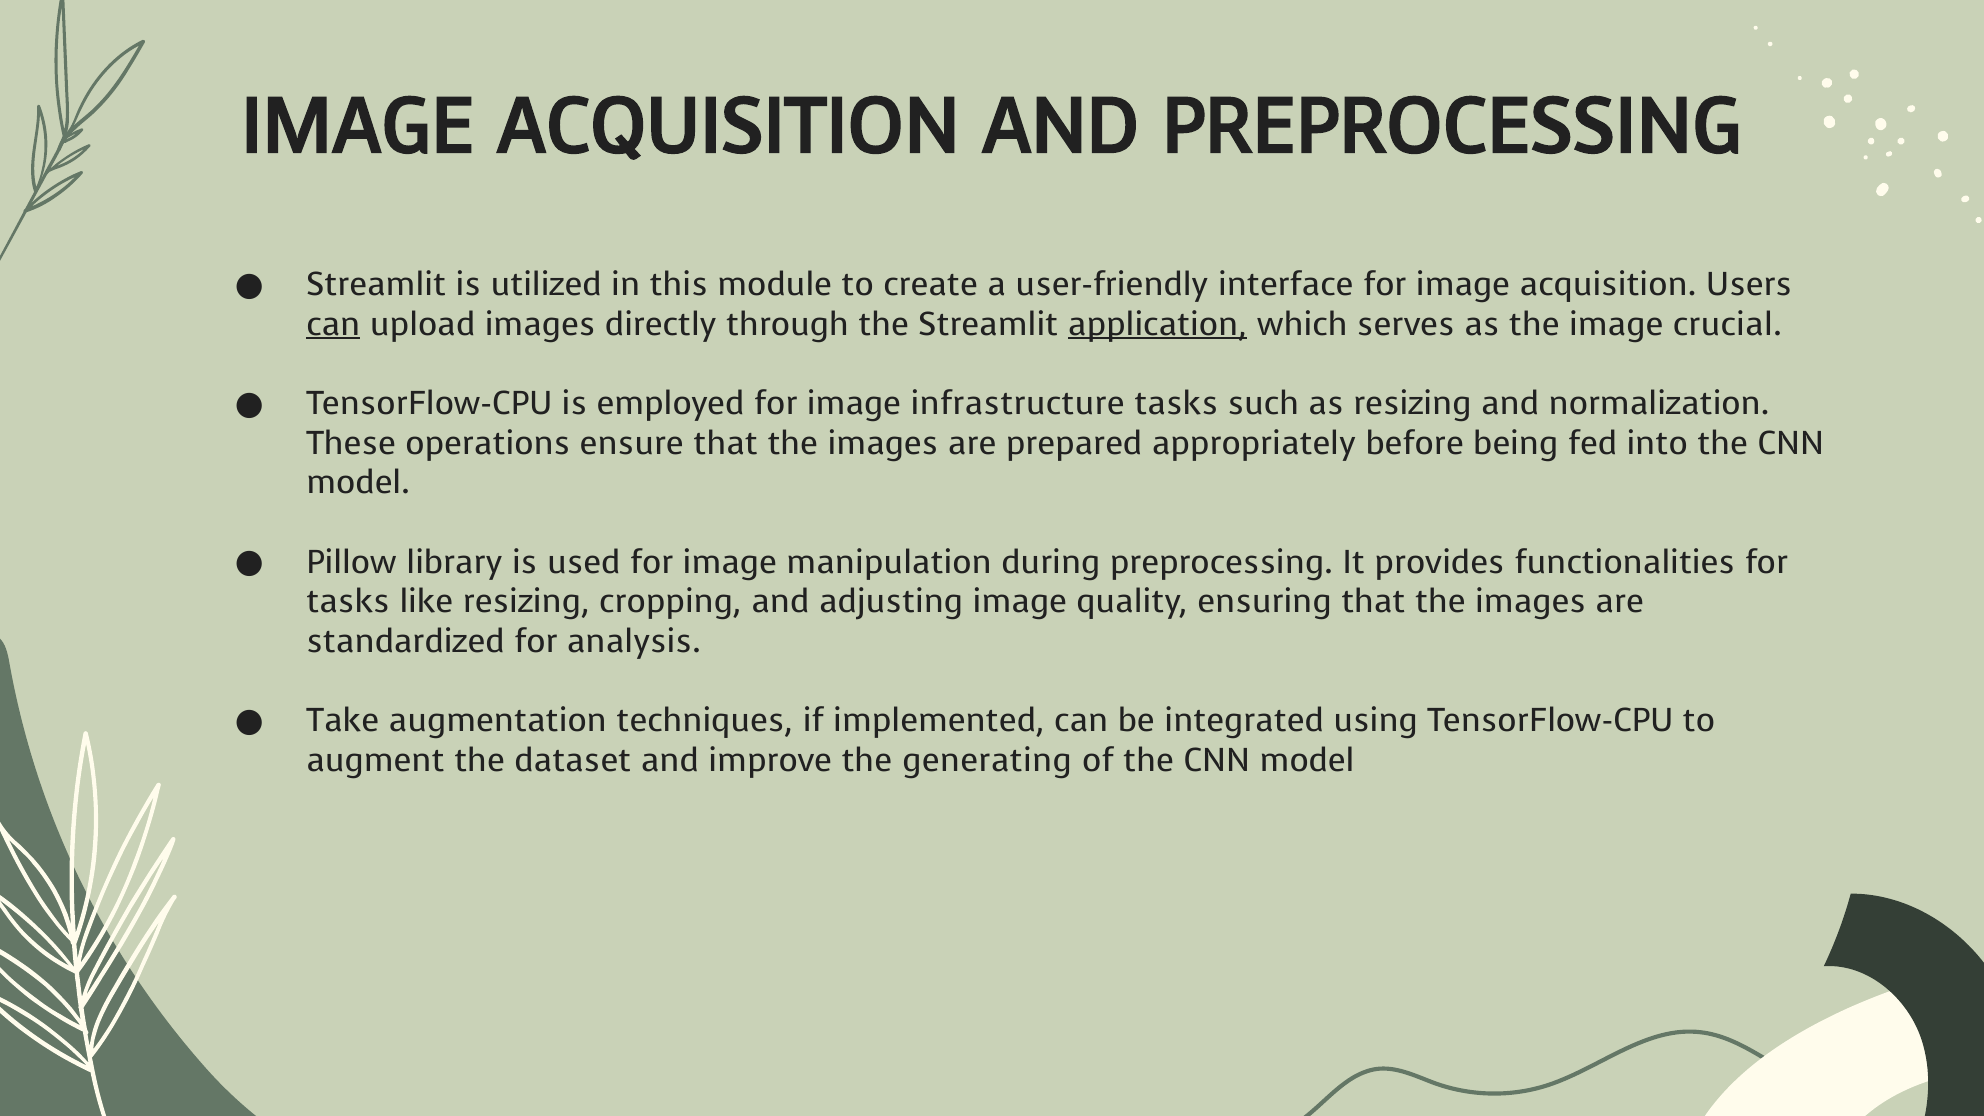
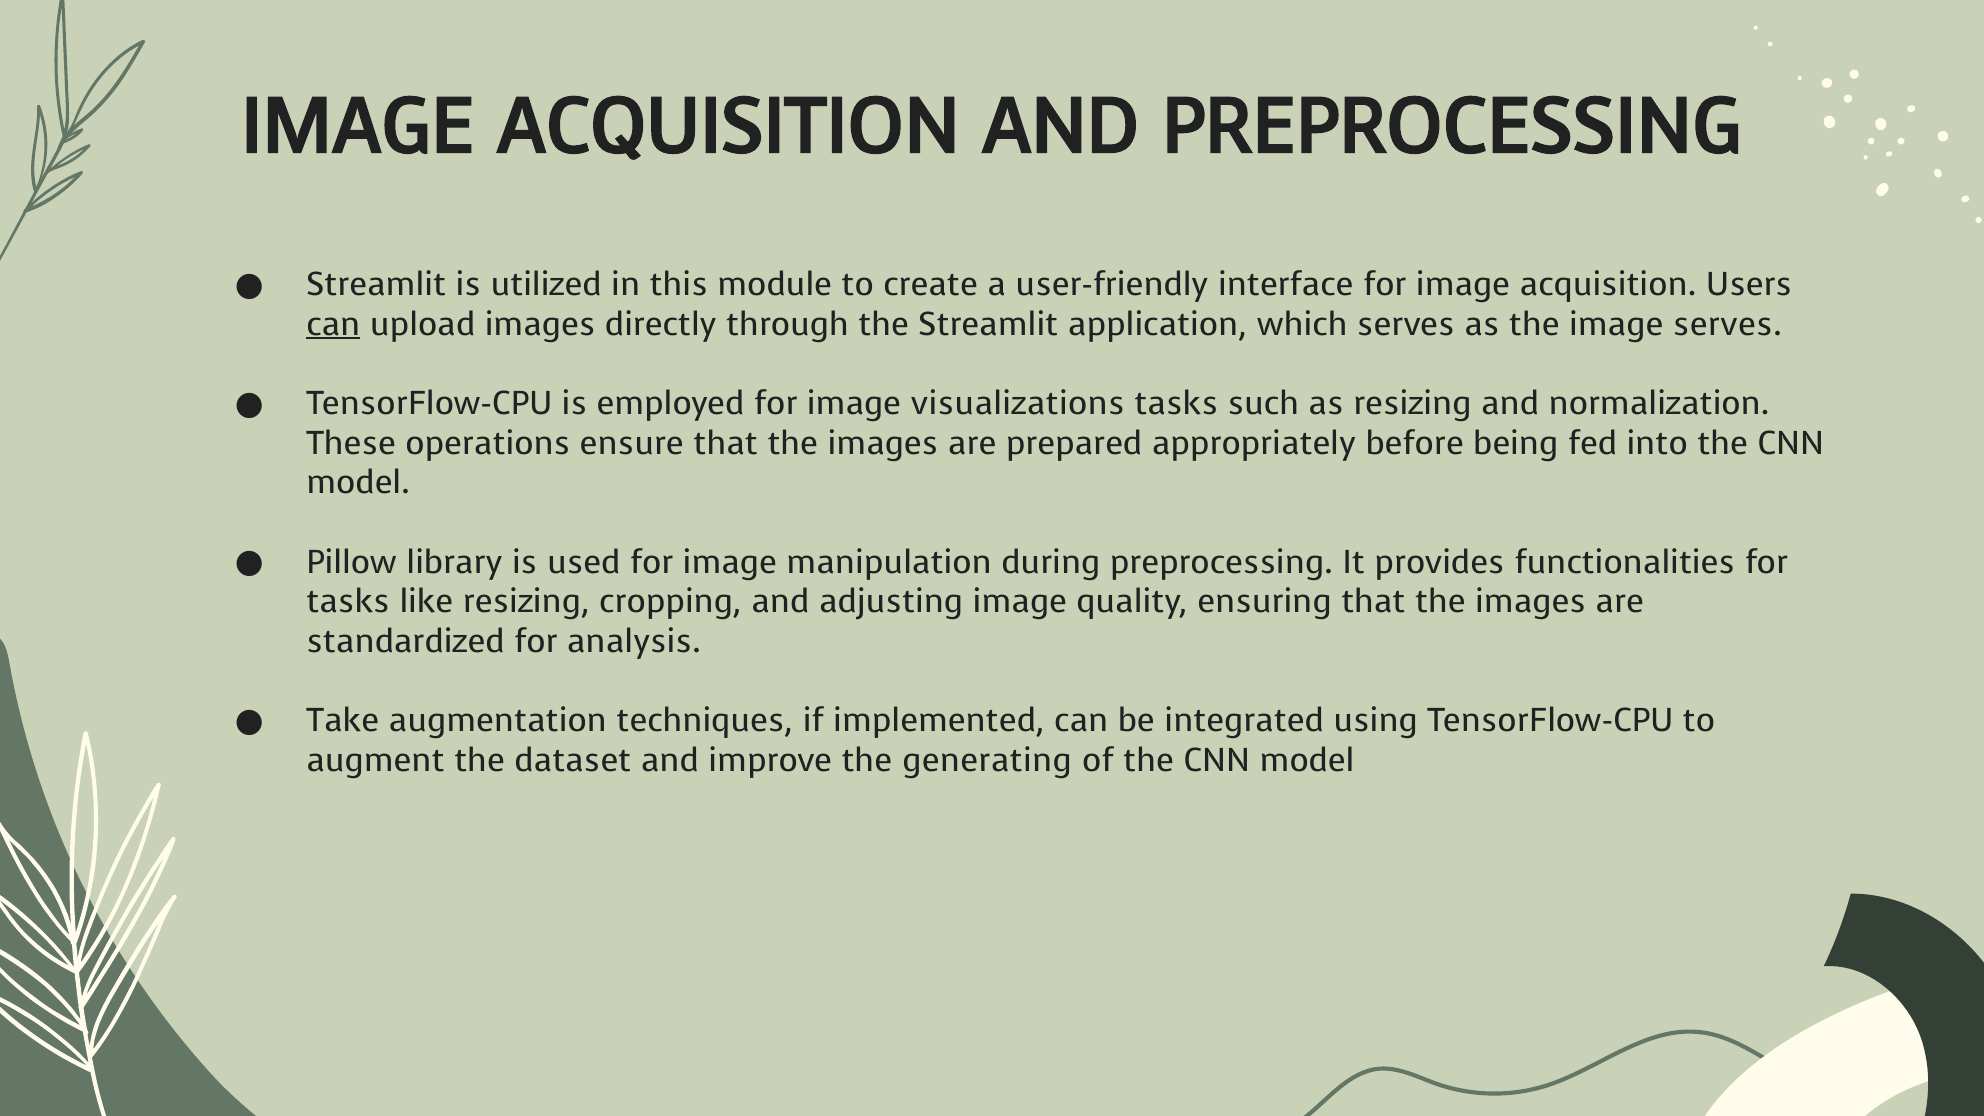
application underline: present -> none
image crucial: crucial -> serves
infrastructure: infrastructure -> visualizations
